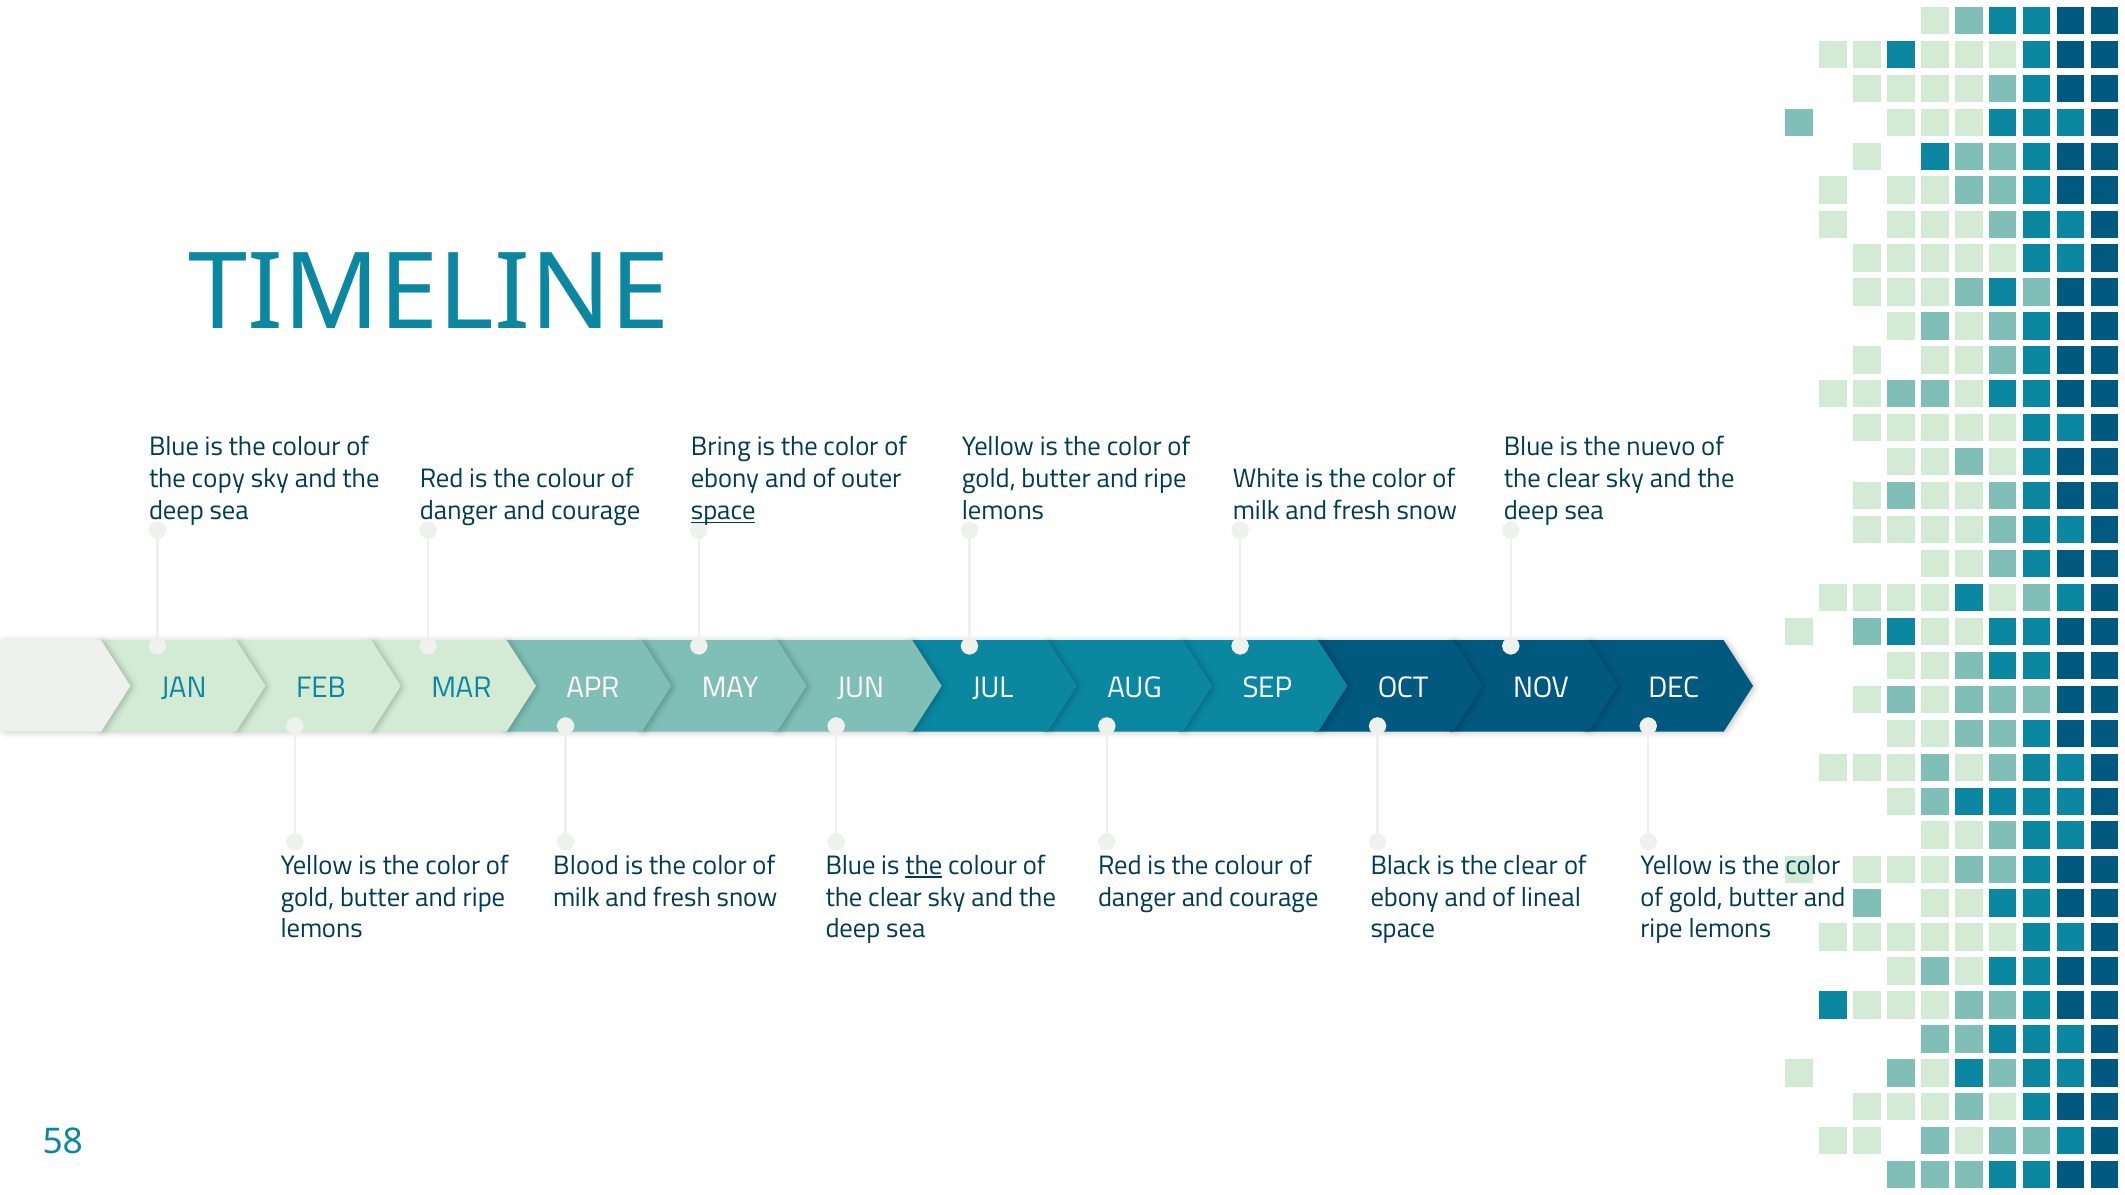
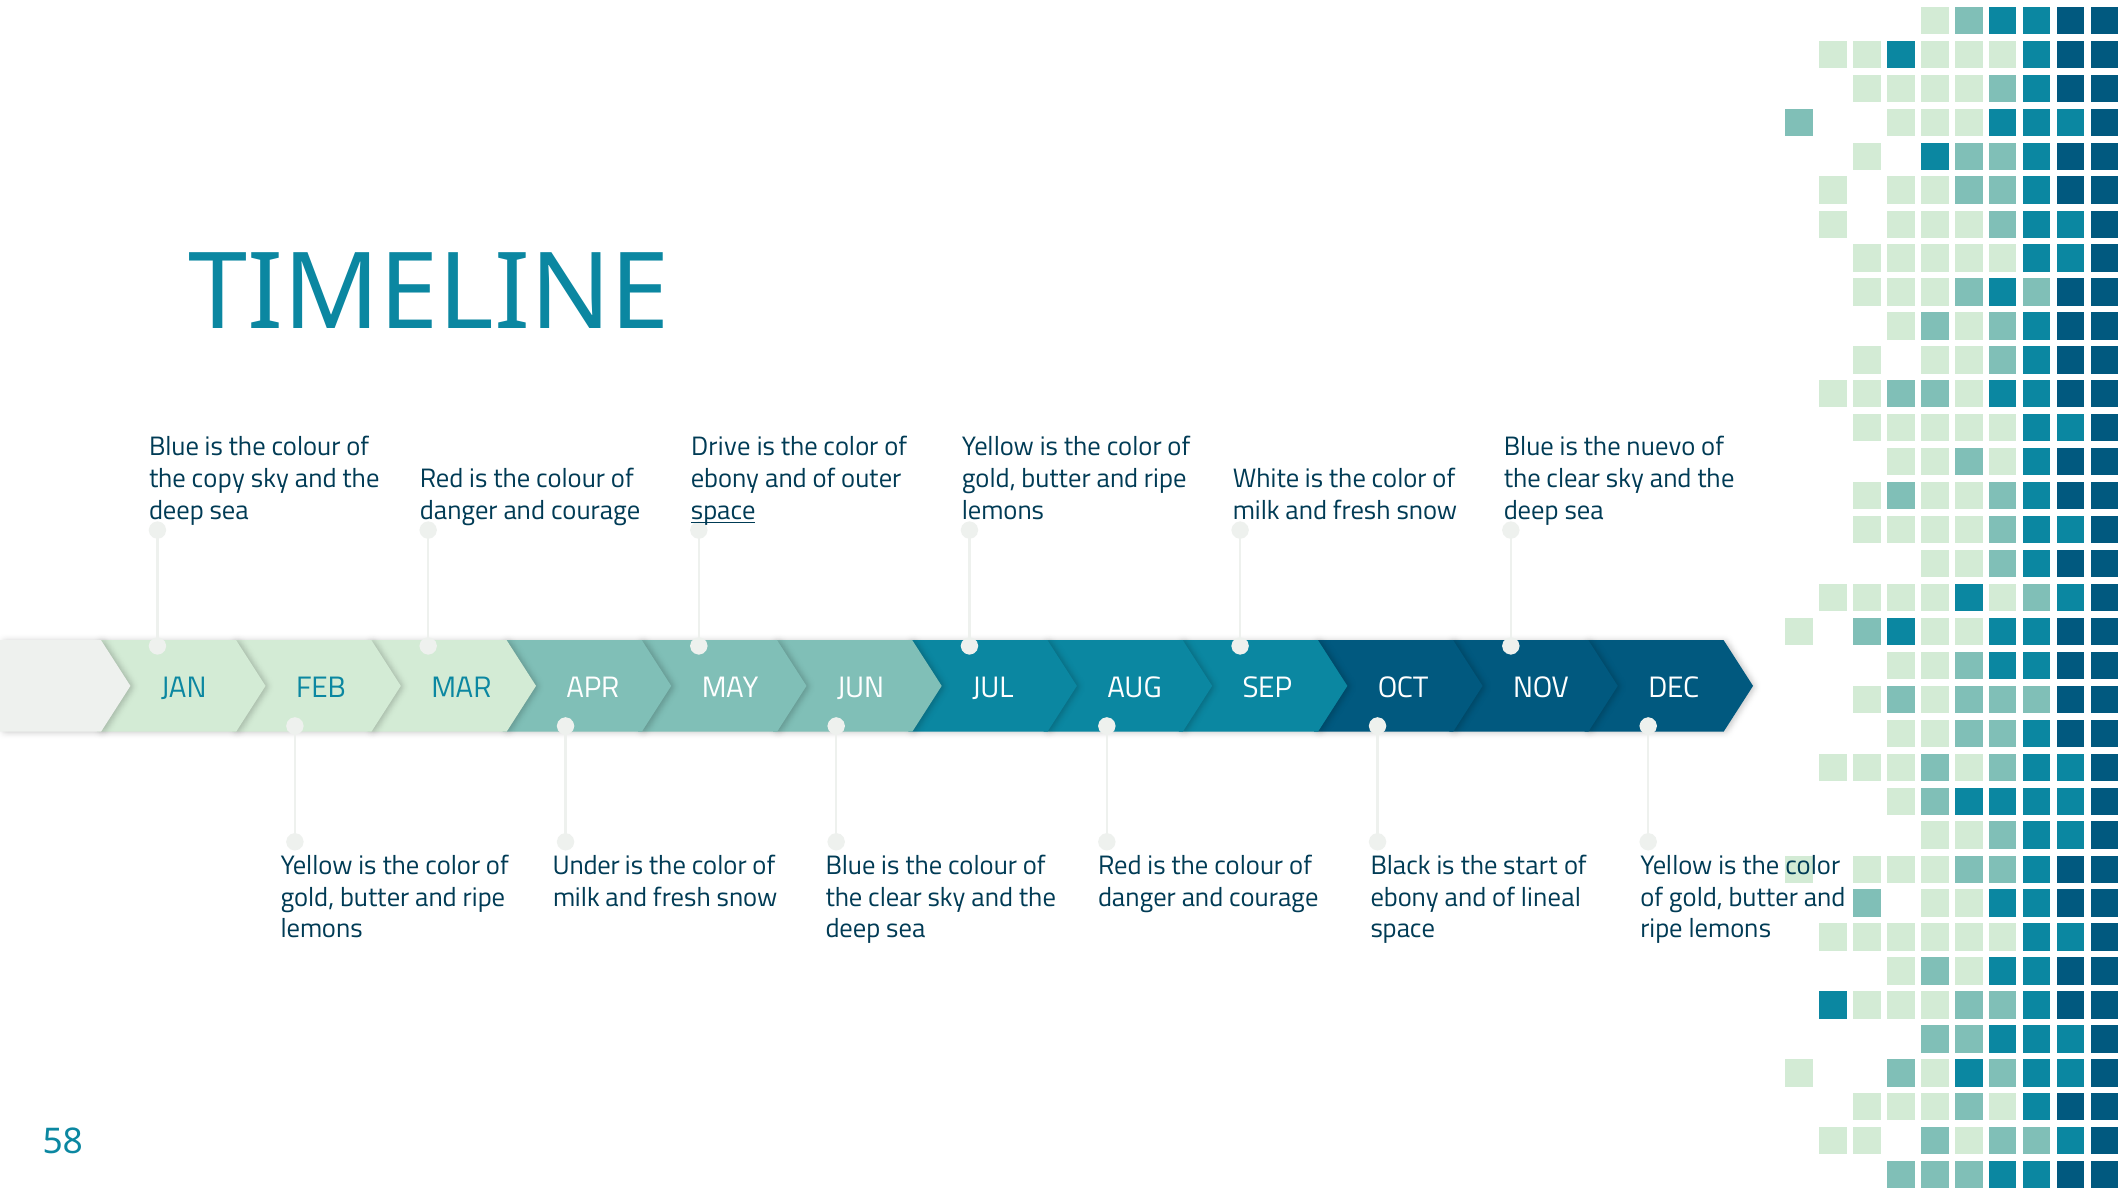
Bring: Bring -> Drive
Blood: Blood -> Under
the at (924, 866) underline: present -> none
is the clear: clear -> start
